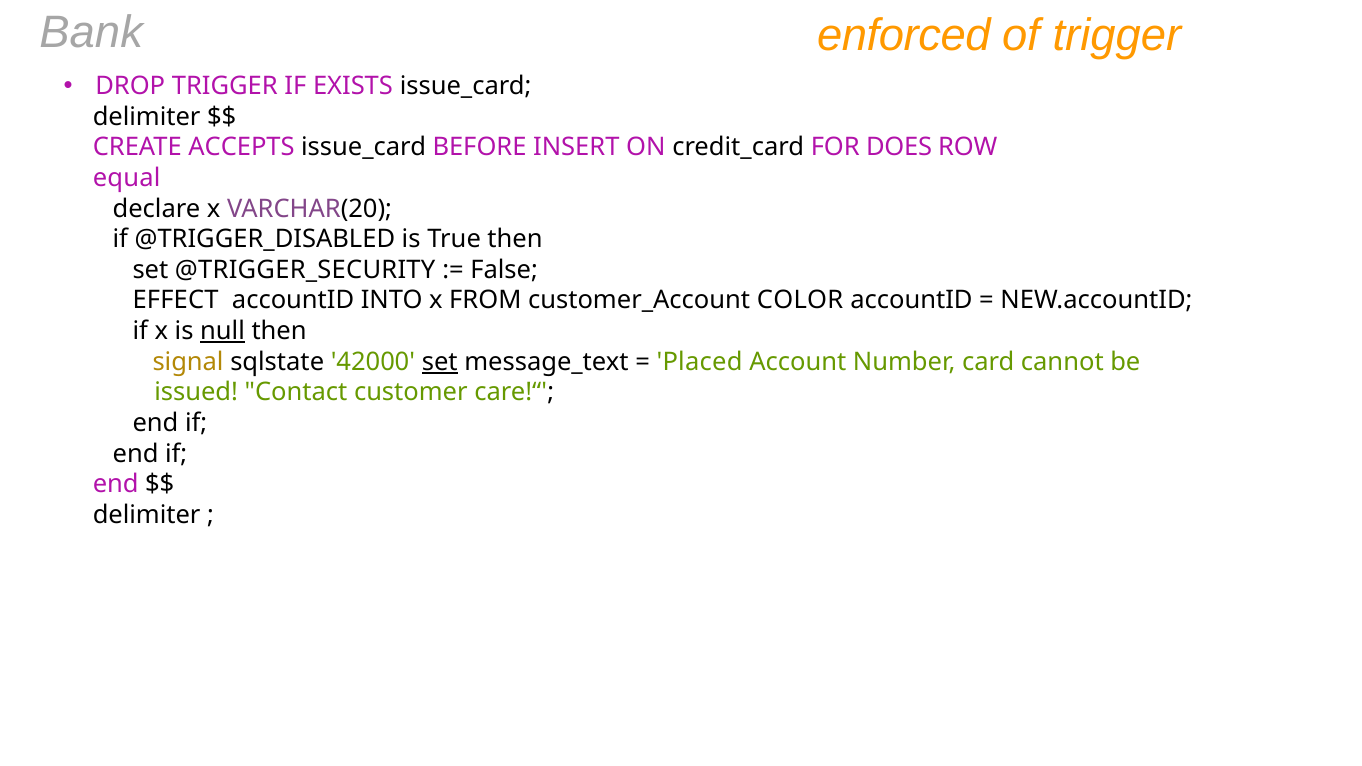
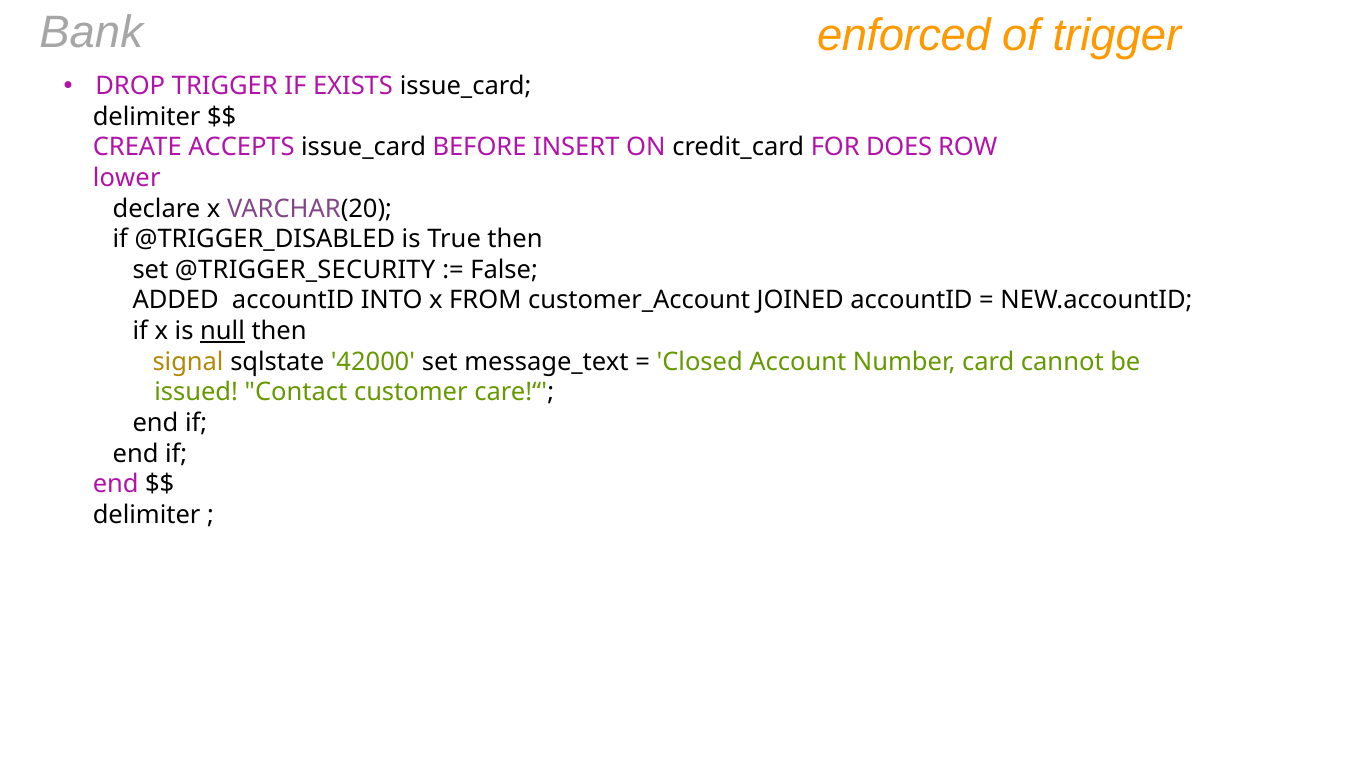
equal: equal -> lower
EFFECT: EFFECT -> ADDED
COLOR: COLOR -> JOINED
set at (440, 362) underline: present -> none
Placed: Placed -> Closed
